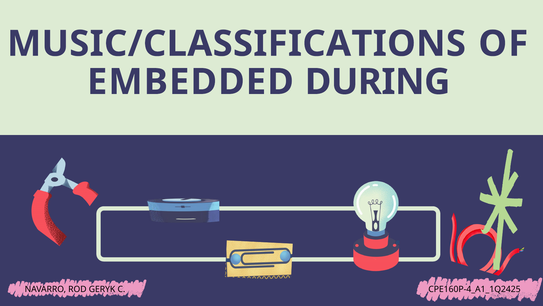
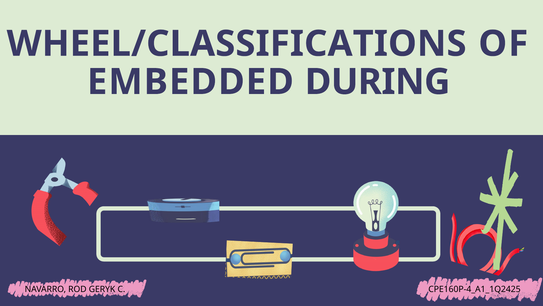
MUSIC/CLASSIFICATIONS: MUSIC/CLASSIFICATIONS -> WHEEL/CLASSIFICATIONS
